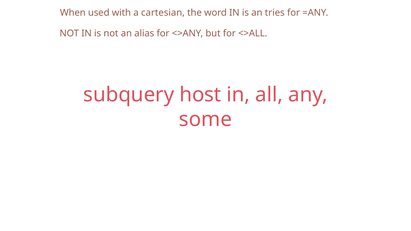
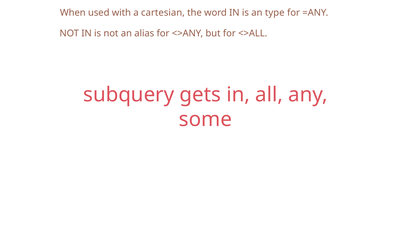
tries: tries -> type
host: host -> gets
